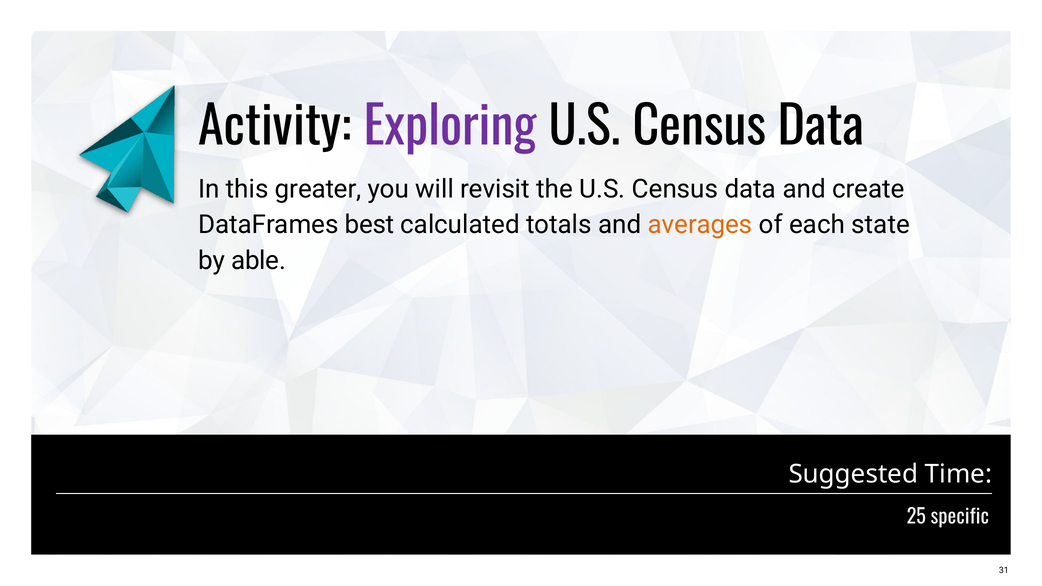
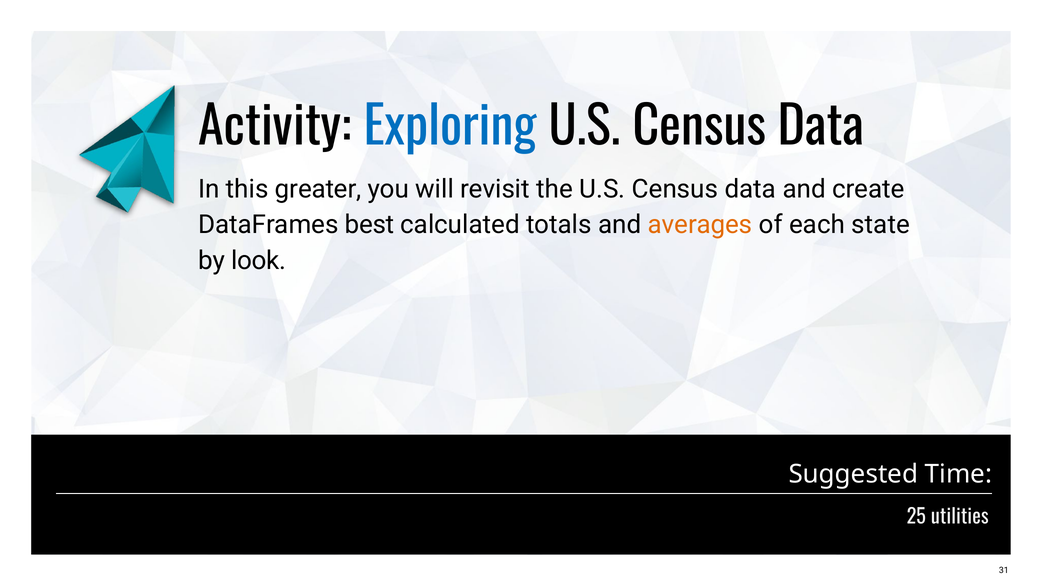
Exploring colour: purple -> blue
able: able -> look
specific: specific -> utilities
